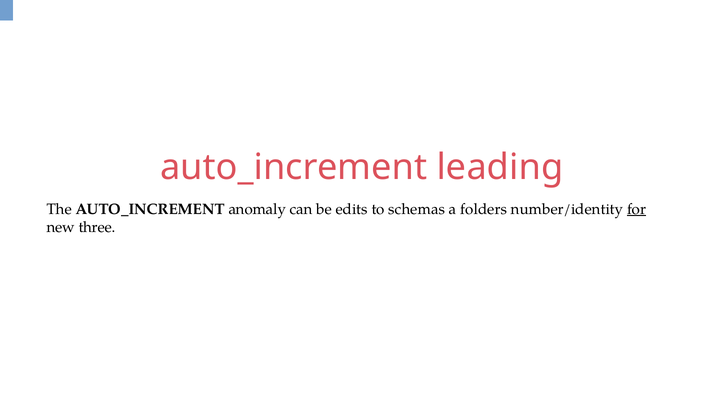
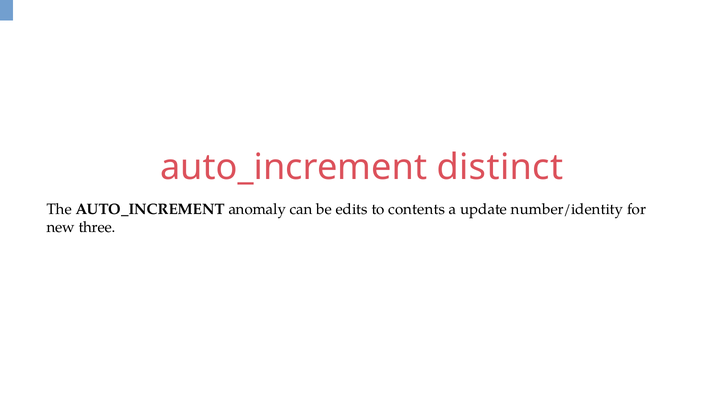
leading: leading -> distinct
schemas: schemas -> contents
folders: folders -> update
for underline: present -> none
